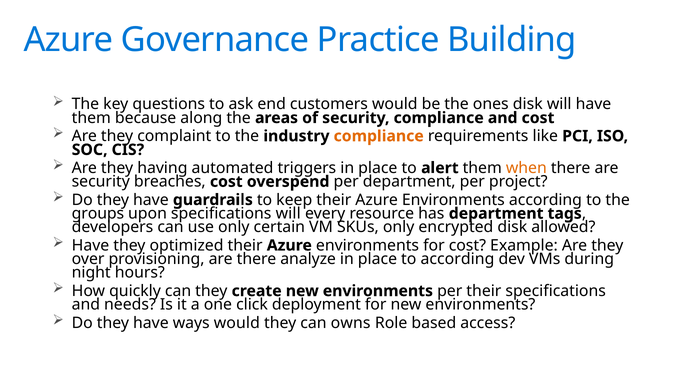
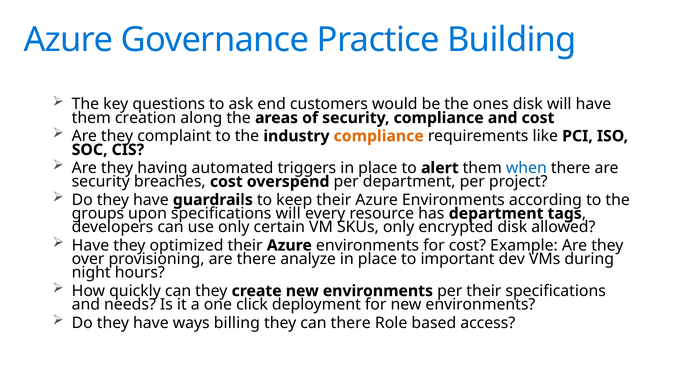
because: because -> creation
when colour: orange -> blue
to according: according -> important
ways would: would -> billing
can owns: owns -> there
